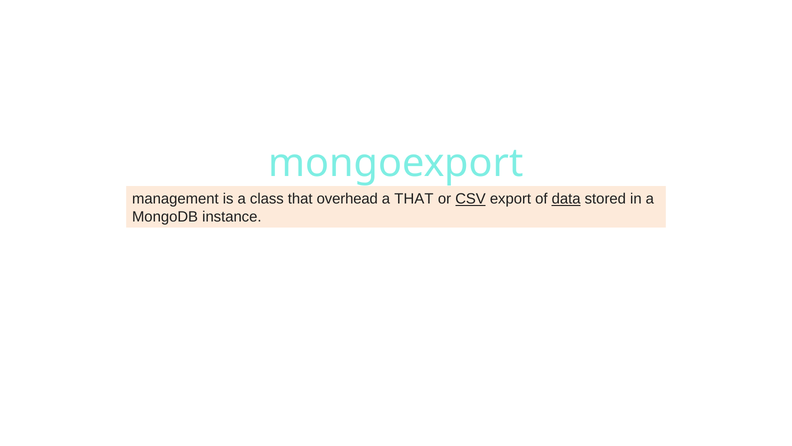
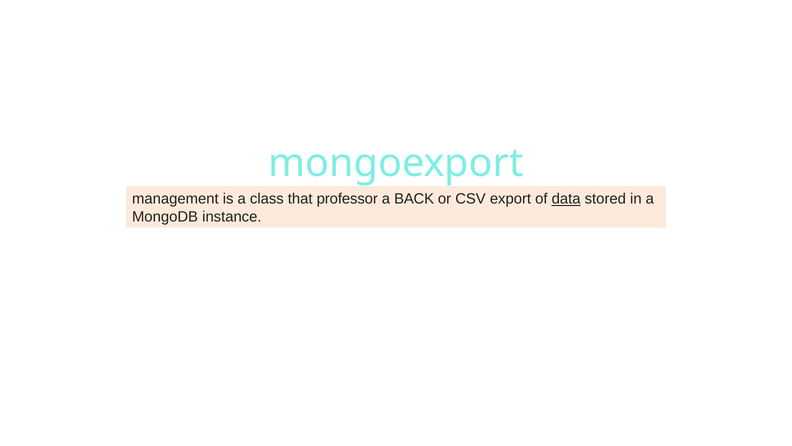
overhead: overhead -> professor
a THAT: THAT -> BACK
CSV underline: present -> none
